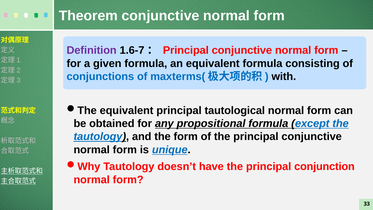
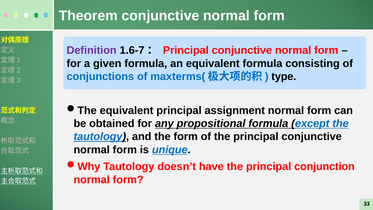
with: with -> type
tautological: tautological -> assignment
